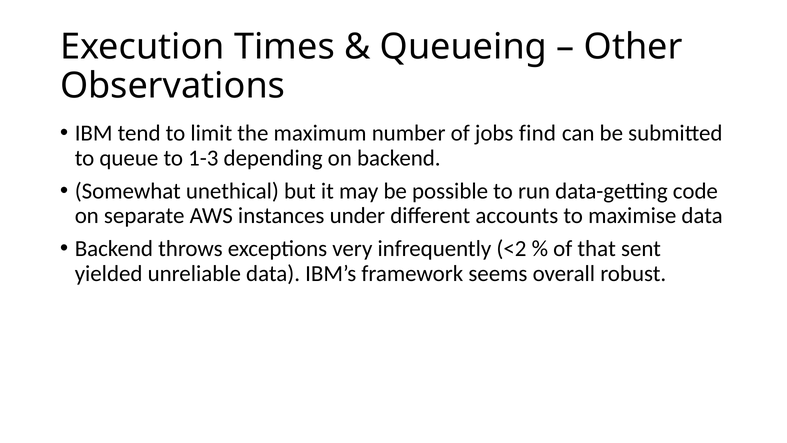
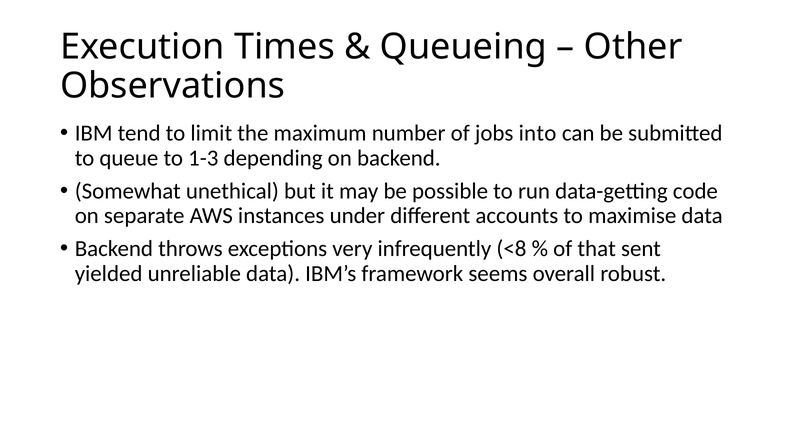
find: find -> into
<2: <2 -> <8
